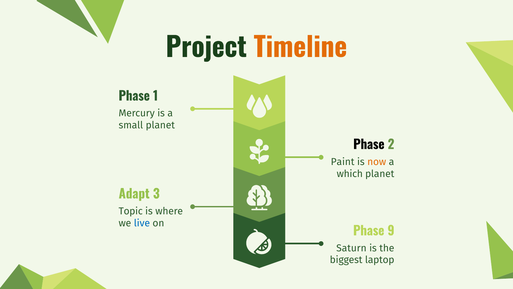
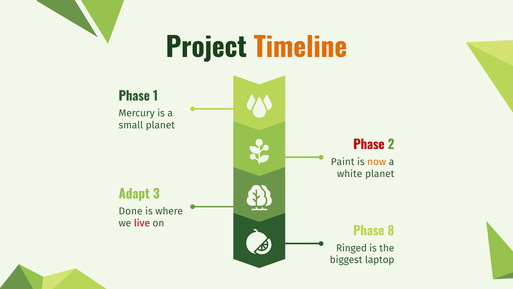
Phase at (369, 145) colour: black -> red
which: which -> white
Topic: Topic -> Done
live colour: blue -> red
9: 9 -> 8
Saturn: Saturn -> Ringed
